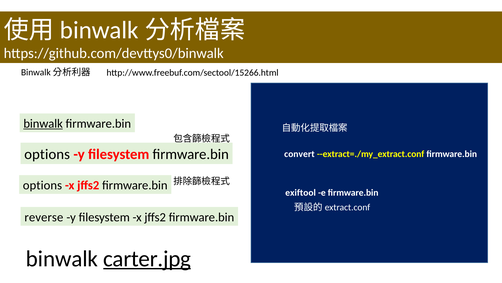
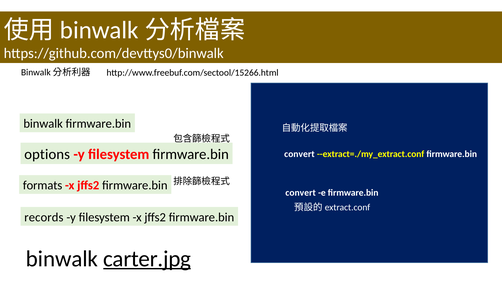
binwalk at (43, 123) underline: present -> none
options at (42, 185): options -> formats
exiftool at (301, 192): exiftool -> convert
reverse: reverse -> records
